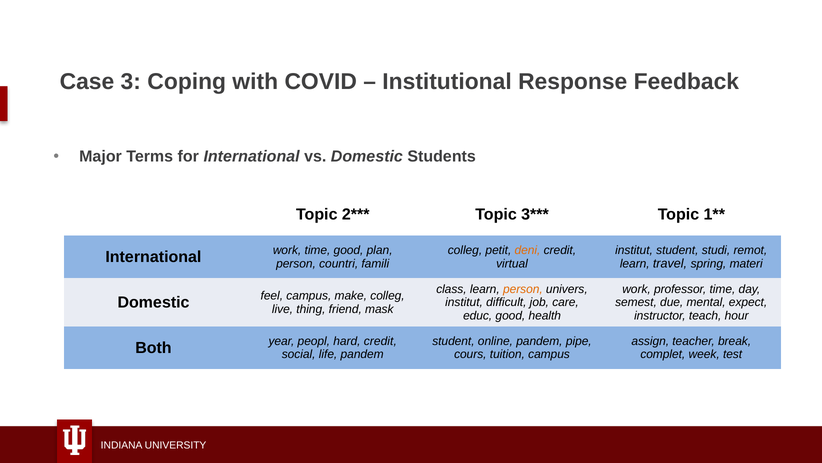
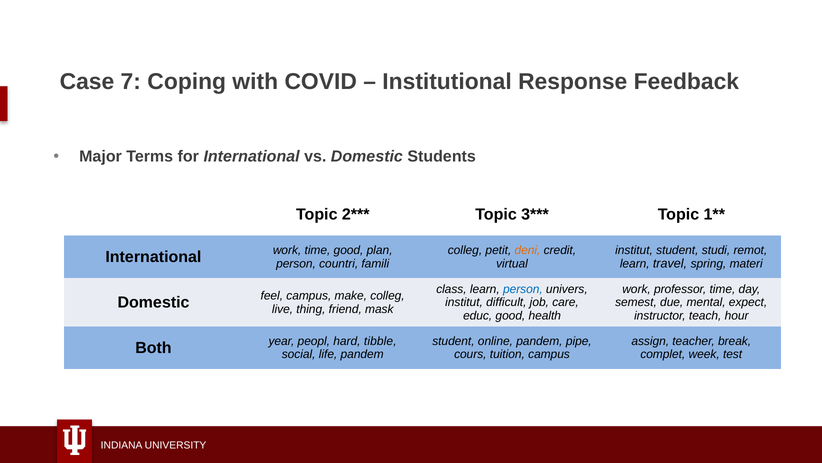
3: 3 -> 7
person at (523, 289) colour: orange -> blue
hard credit: credit -> tibble
